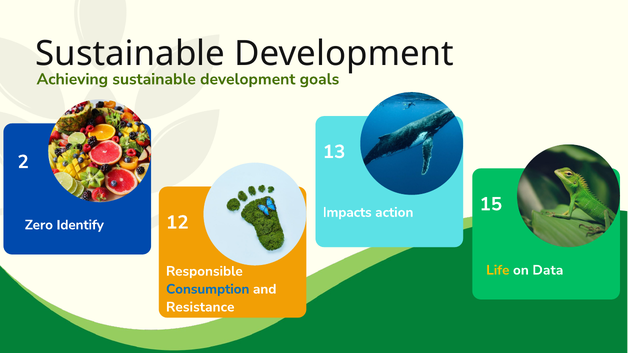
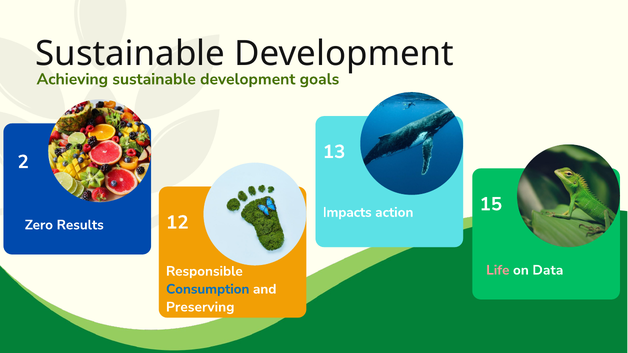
Identify: Identify -> Results
Life colour: yellow -> pink
Resistance: Resistance -> Preserving
